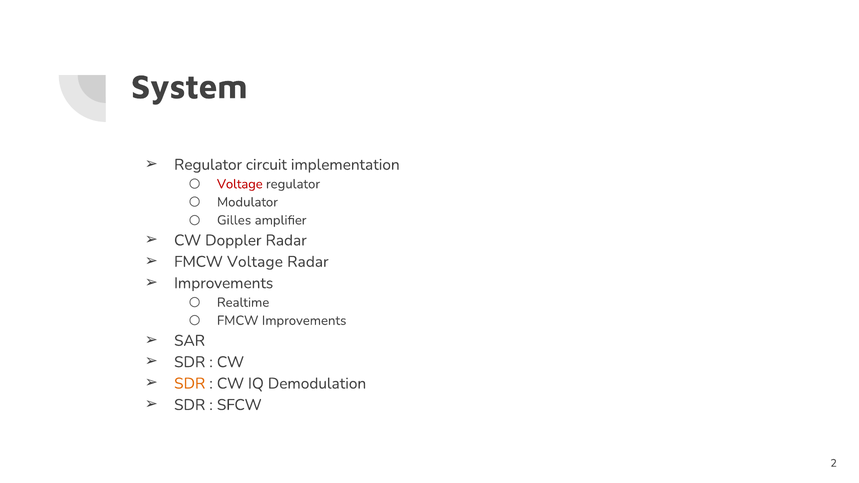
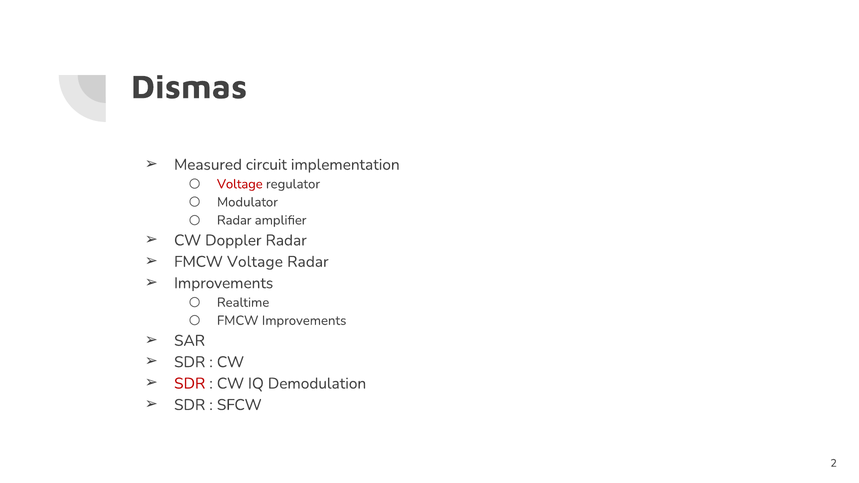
System: System -> Dismas
Regulator at (208, 165): Regulator -> Measured
Gilles at (234, 220): Gilles -> Radar
SDR at (190, 384) colour: orange -> red
